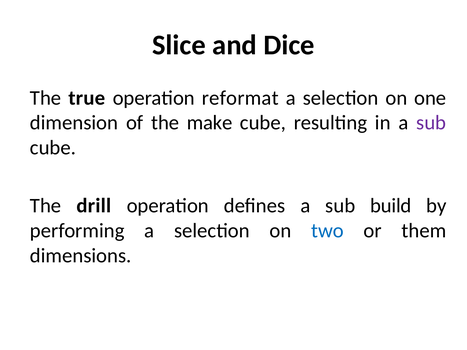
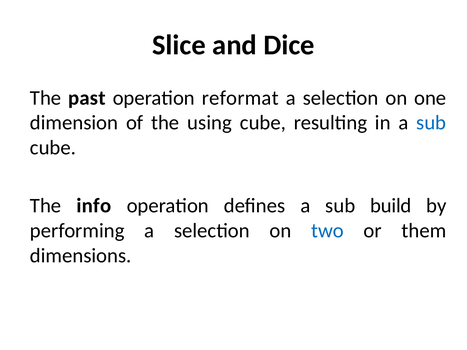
true: true -> past
make: make -> using
sub at (431, 123) colour: purple -> blue
drill: drill -> info
